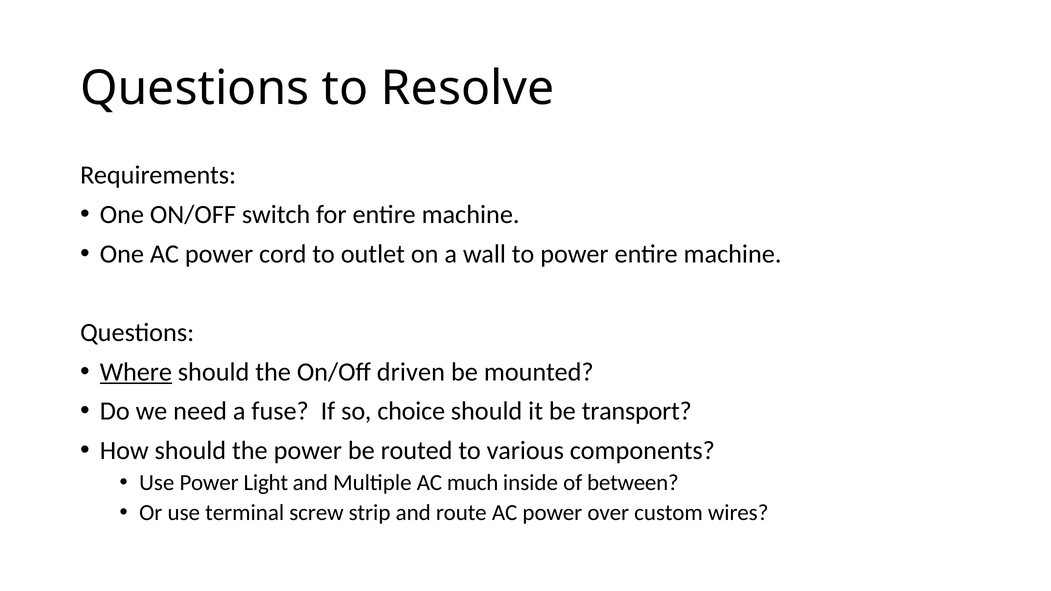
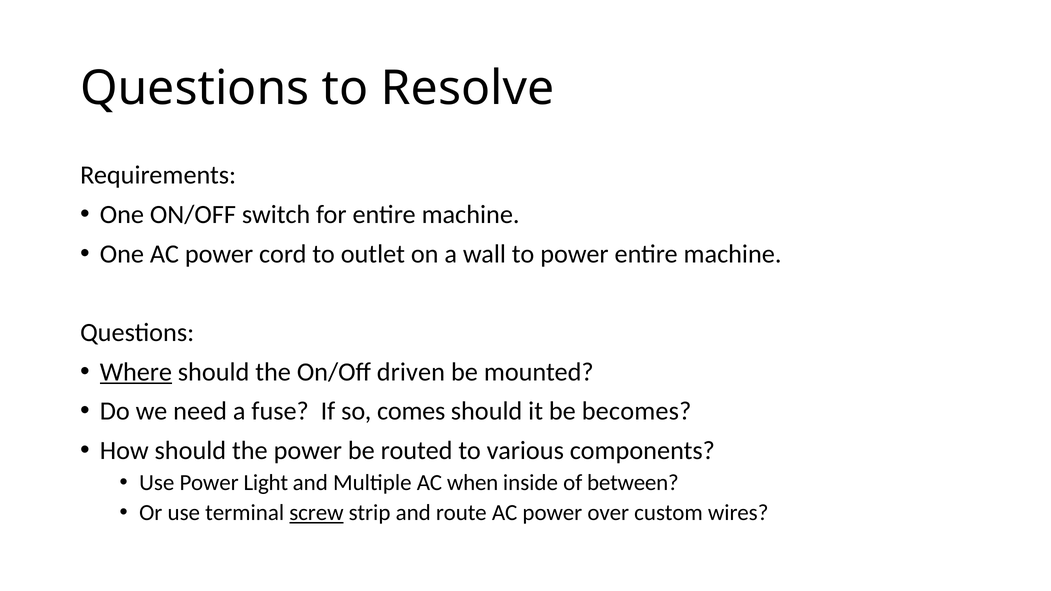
choice: choice -> comes
transport: transport -> becomes
much: much -> when
screw underline: none -> present
